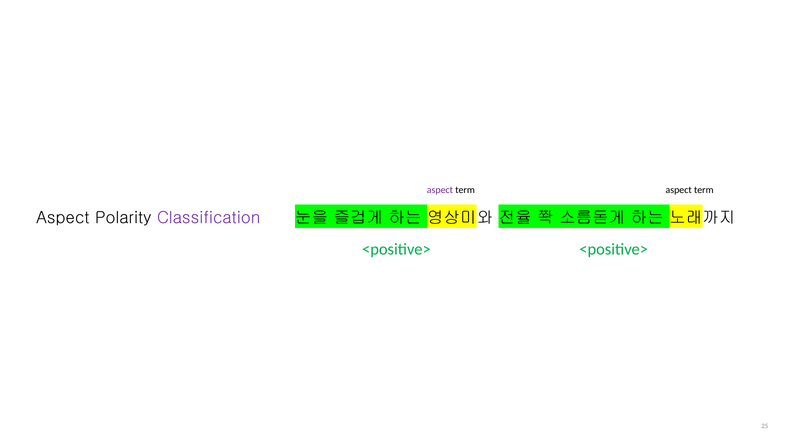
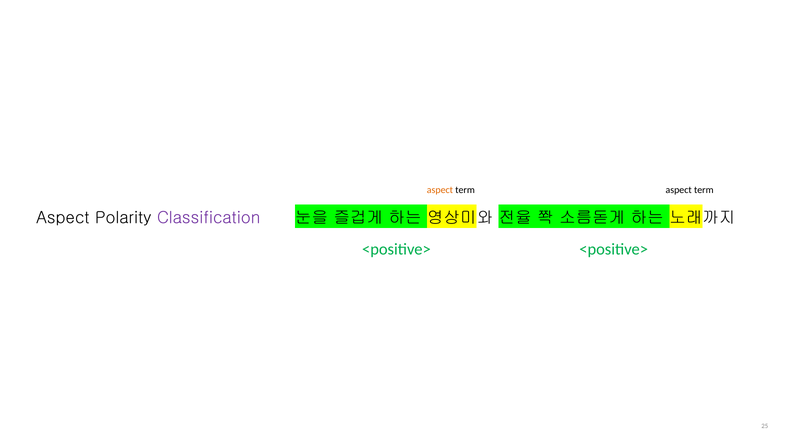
aspect at (440, 190) colour: purple -> orange
